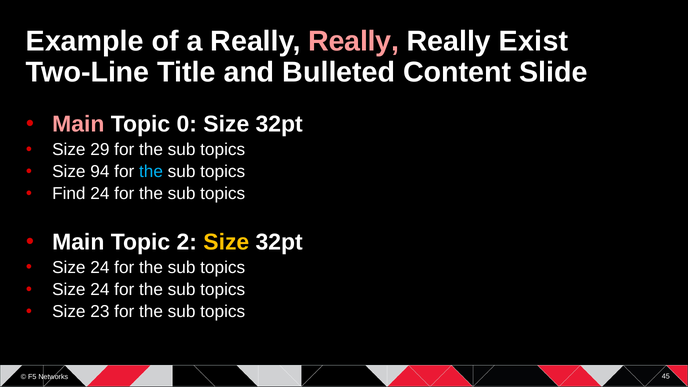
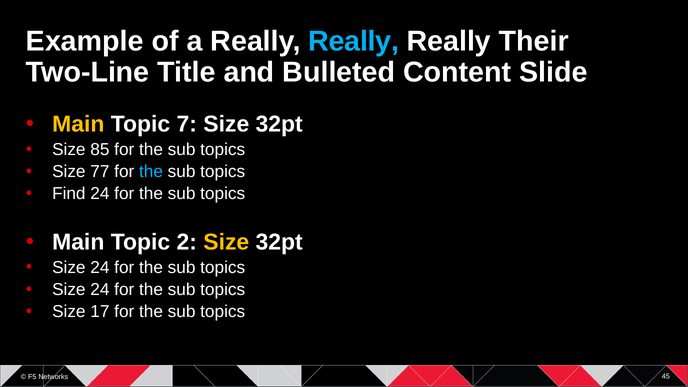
Really at (354, 41) colour: pink -> light blue
Exist: Exist -> Their
Main at (78, 124) colour: pink -> yellow
0: 0 -> 7
29: 29 -> 85
94: 94 -> 77
23: 23 -> 17
